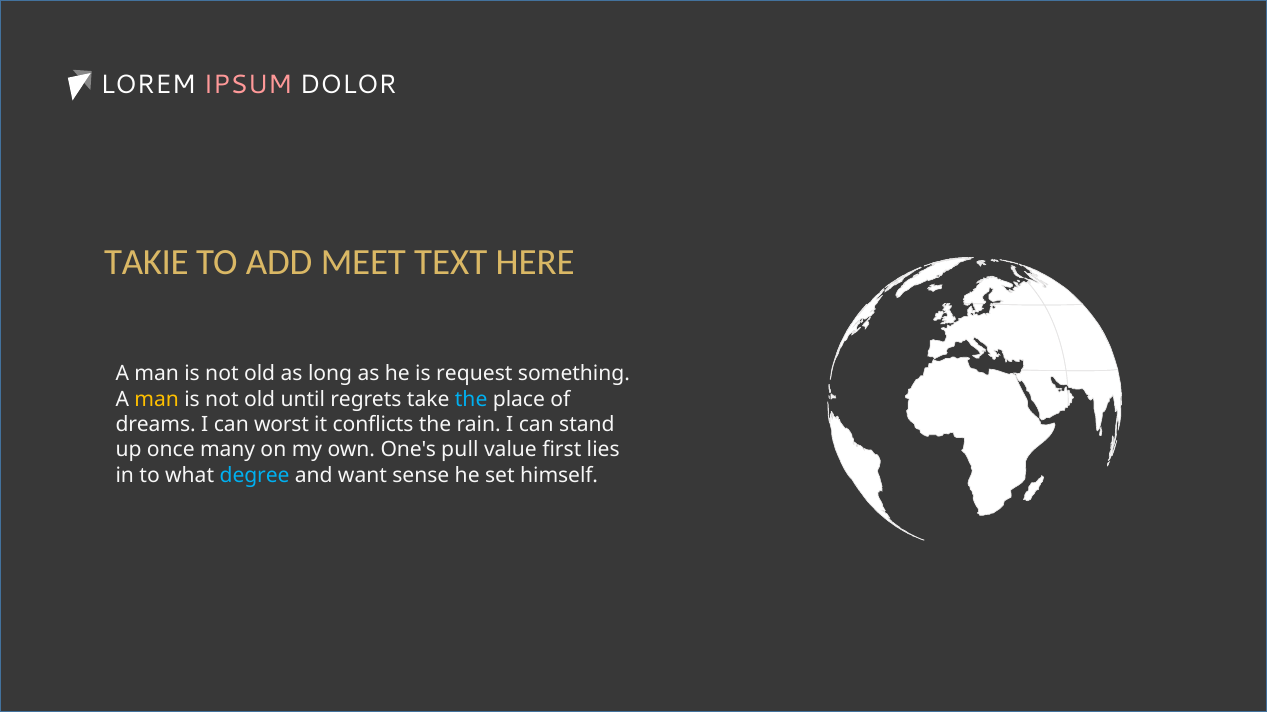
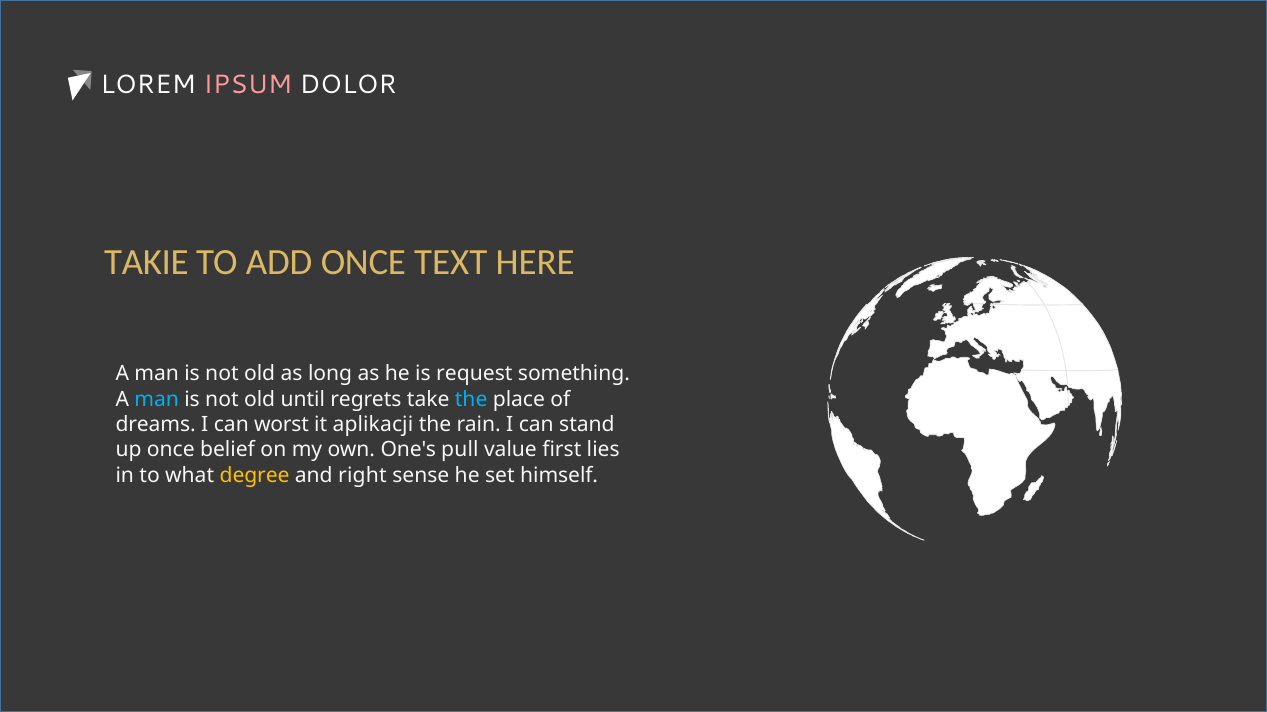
ADD MEET: MEET -> ONCE
man at (157, 400) colour: yellow -> light blue
conflicts: conflicts -> aplikacji
many: many -> belief
degree colour: light blue -> yellow
want: want -> right
